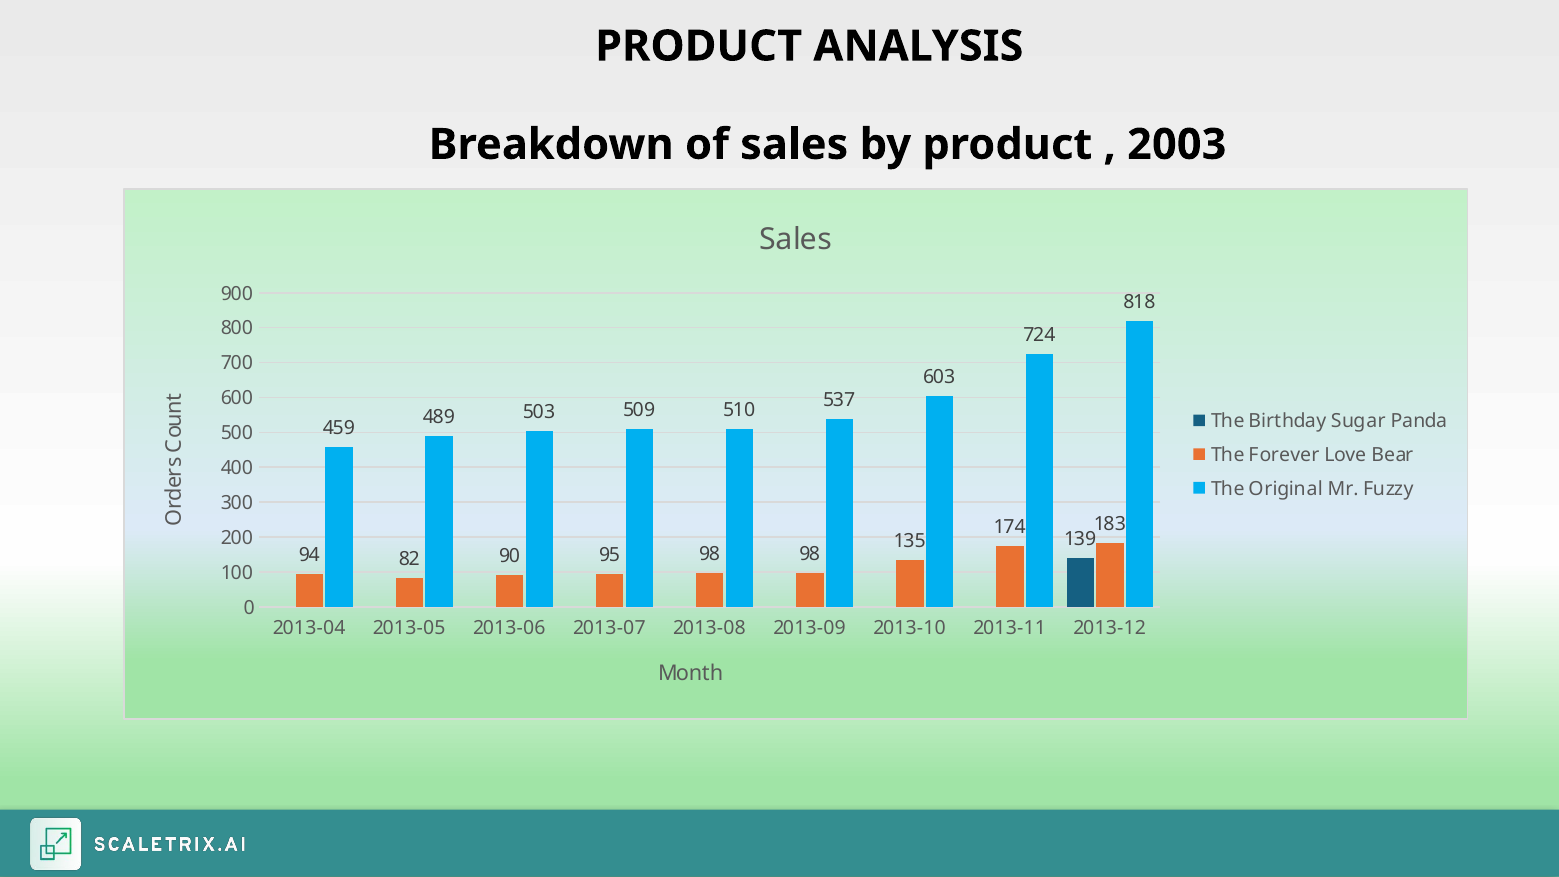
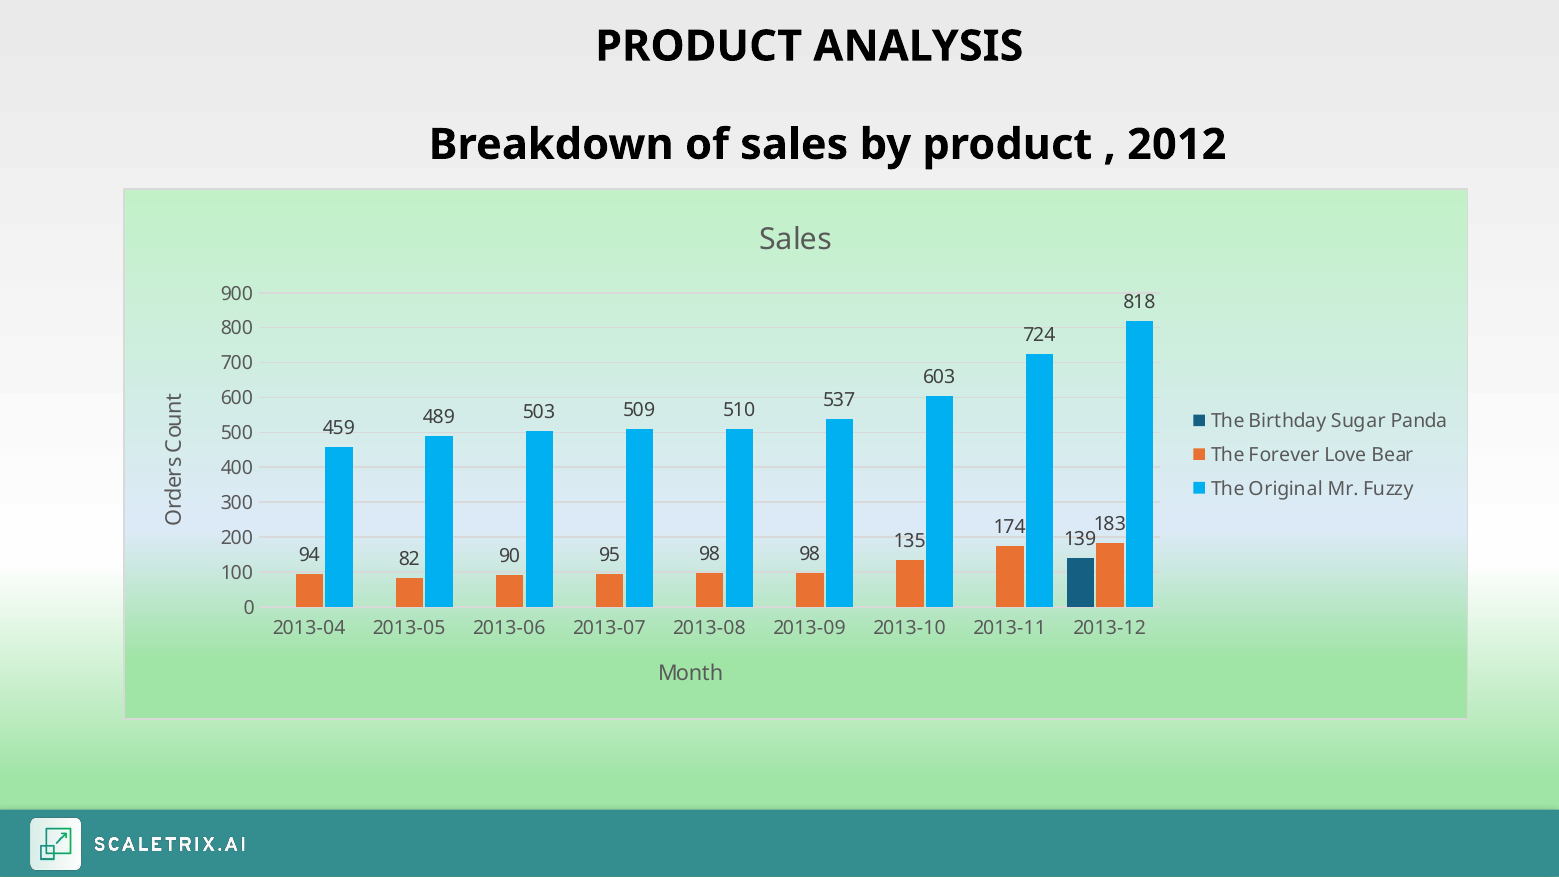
2003: 2003 -> 2012
